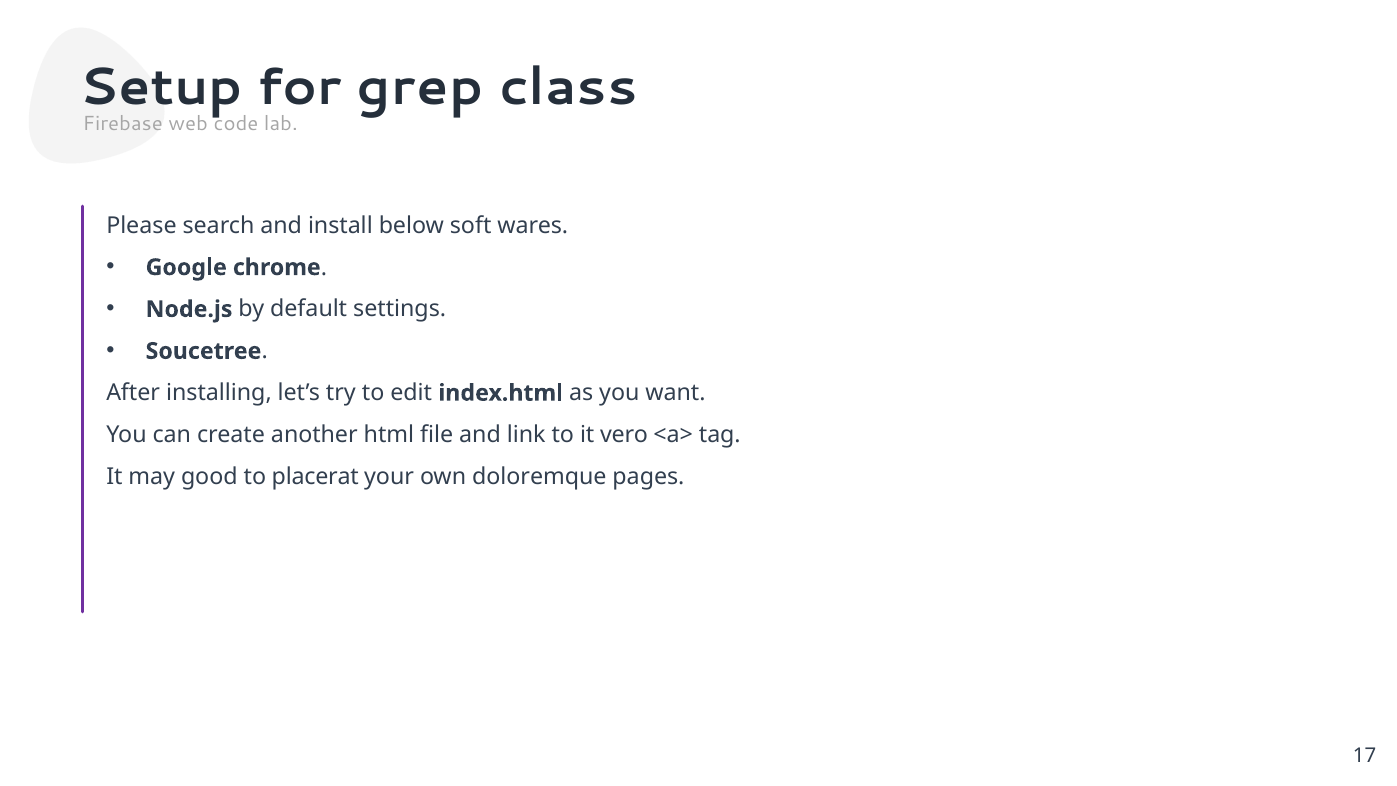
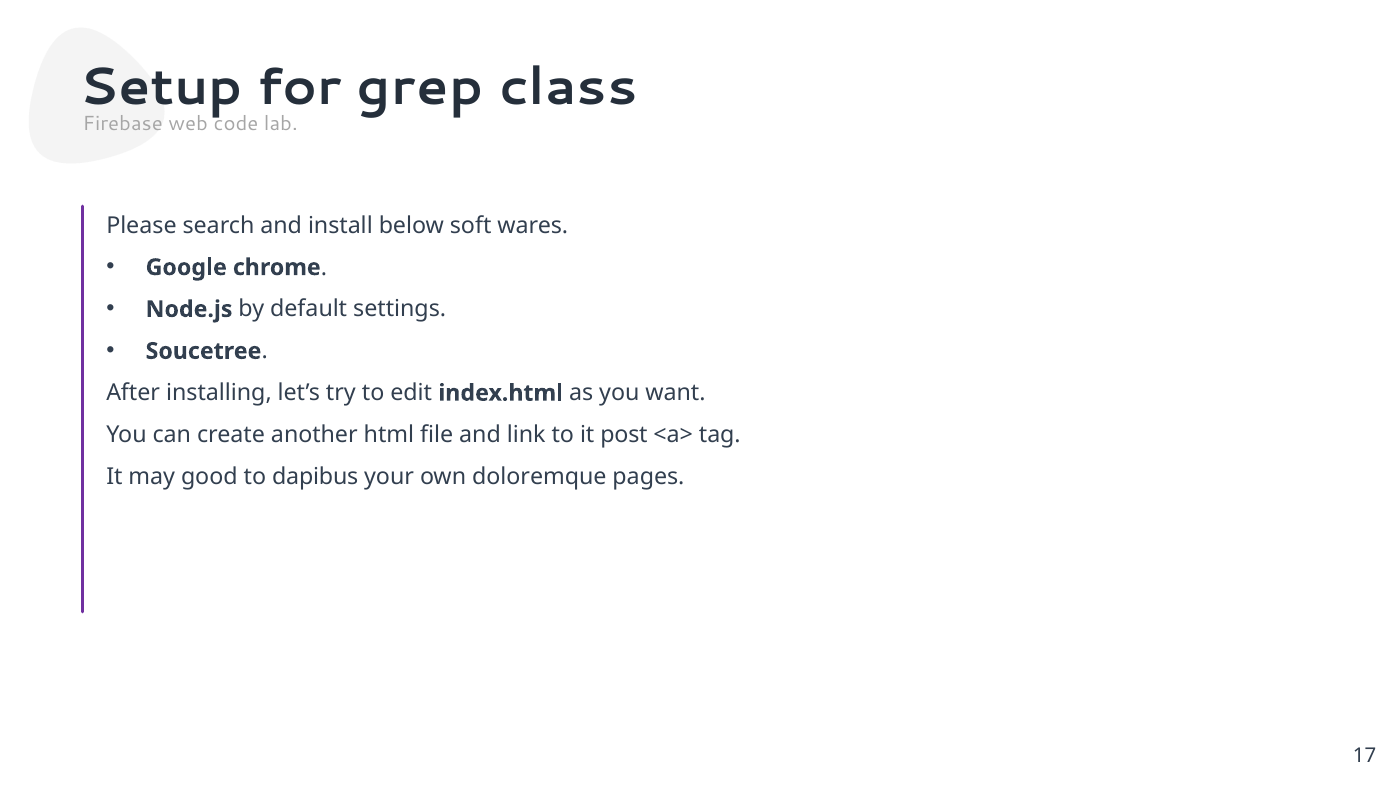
vero: vero -> post
placerat: placerat -> dapibus
